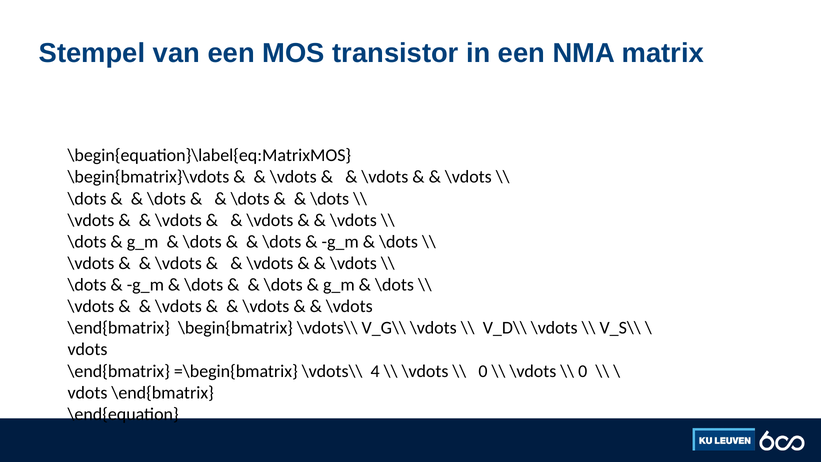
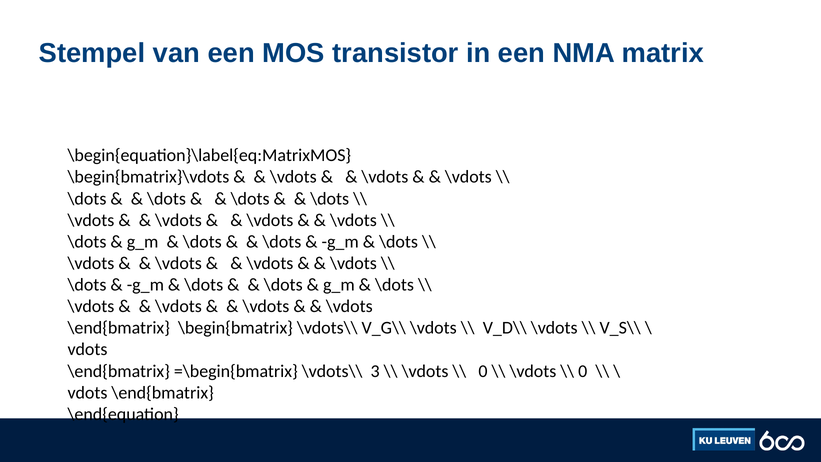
4: 4 -> 3
